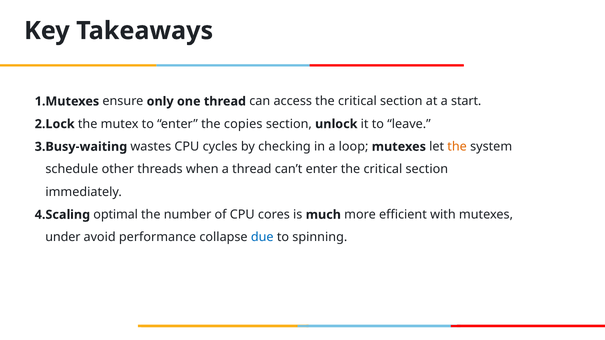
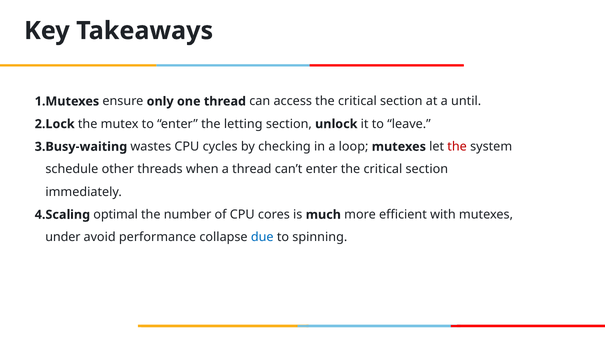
start: start -> until
copies: copies -> letting
the at (457, 147) colour: orange -> red
